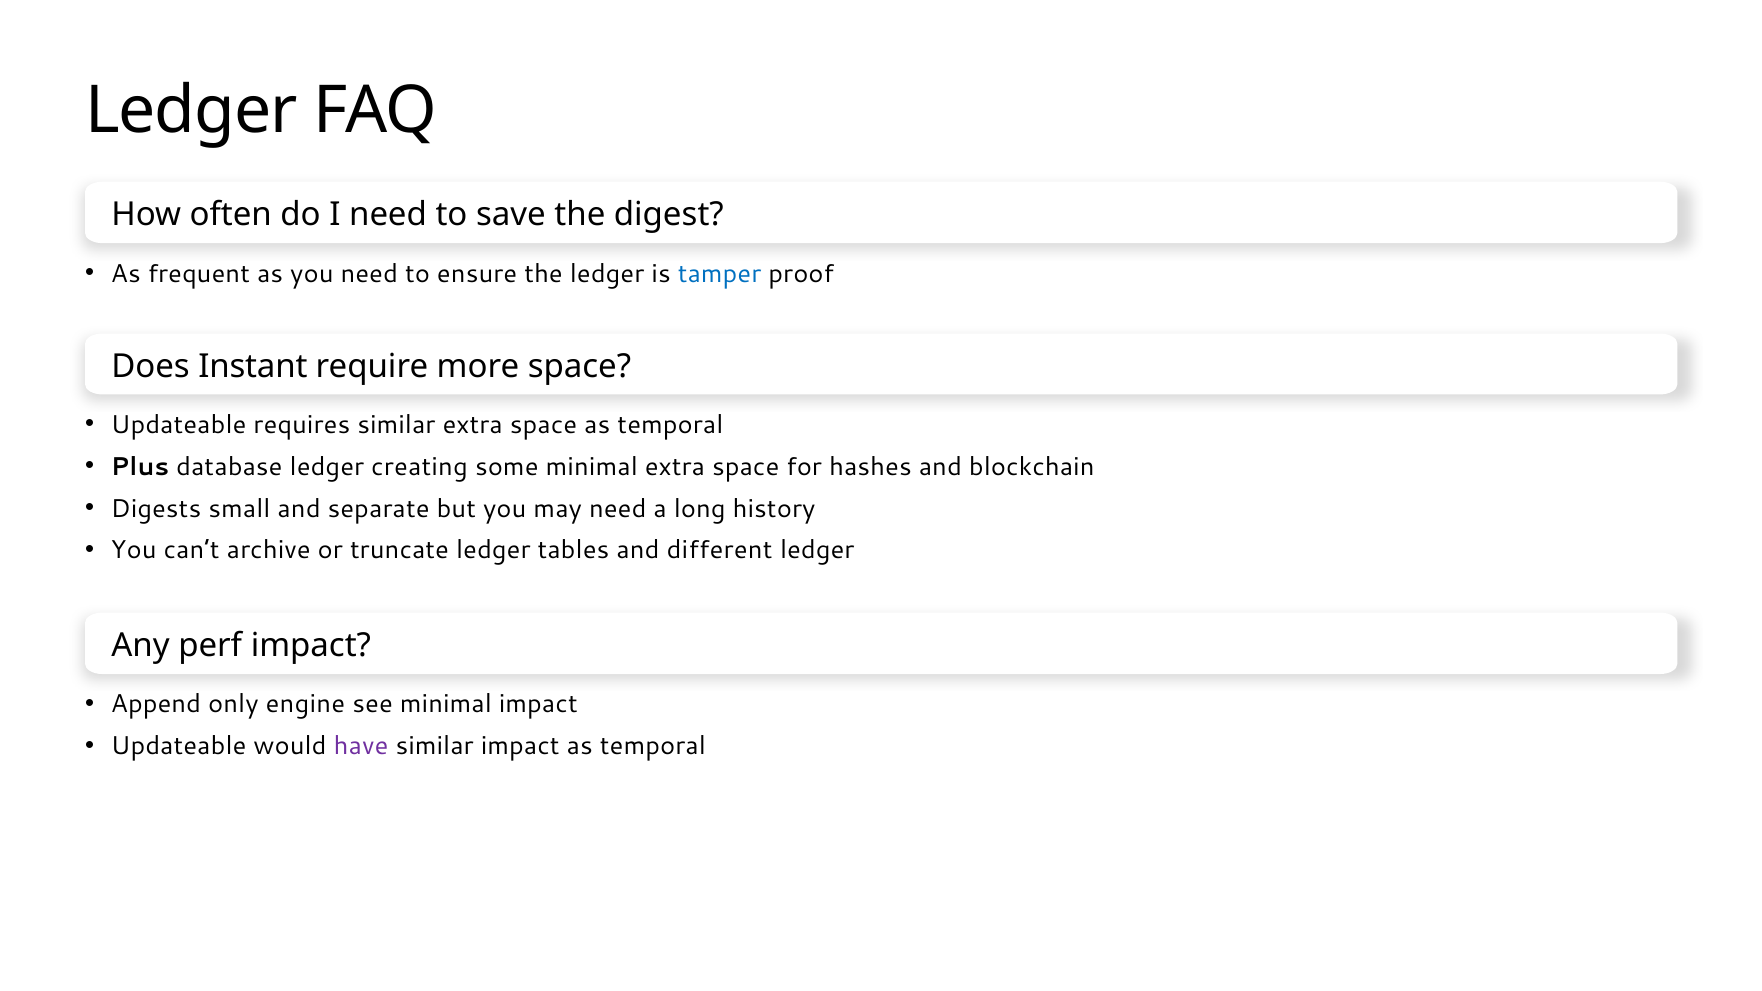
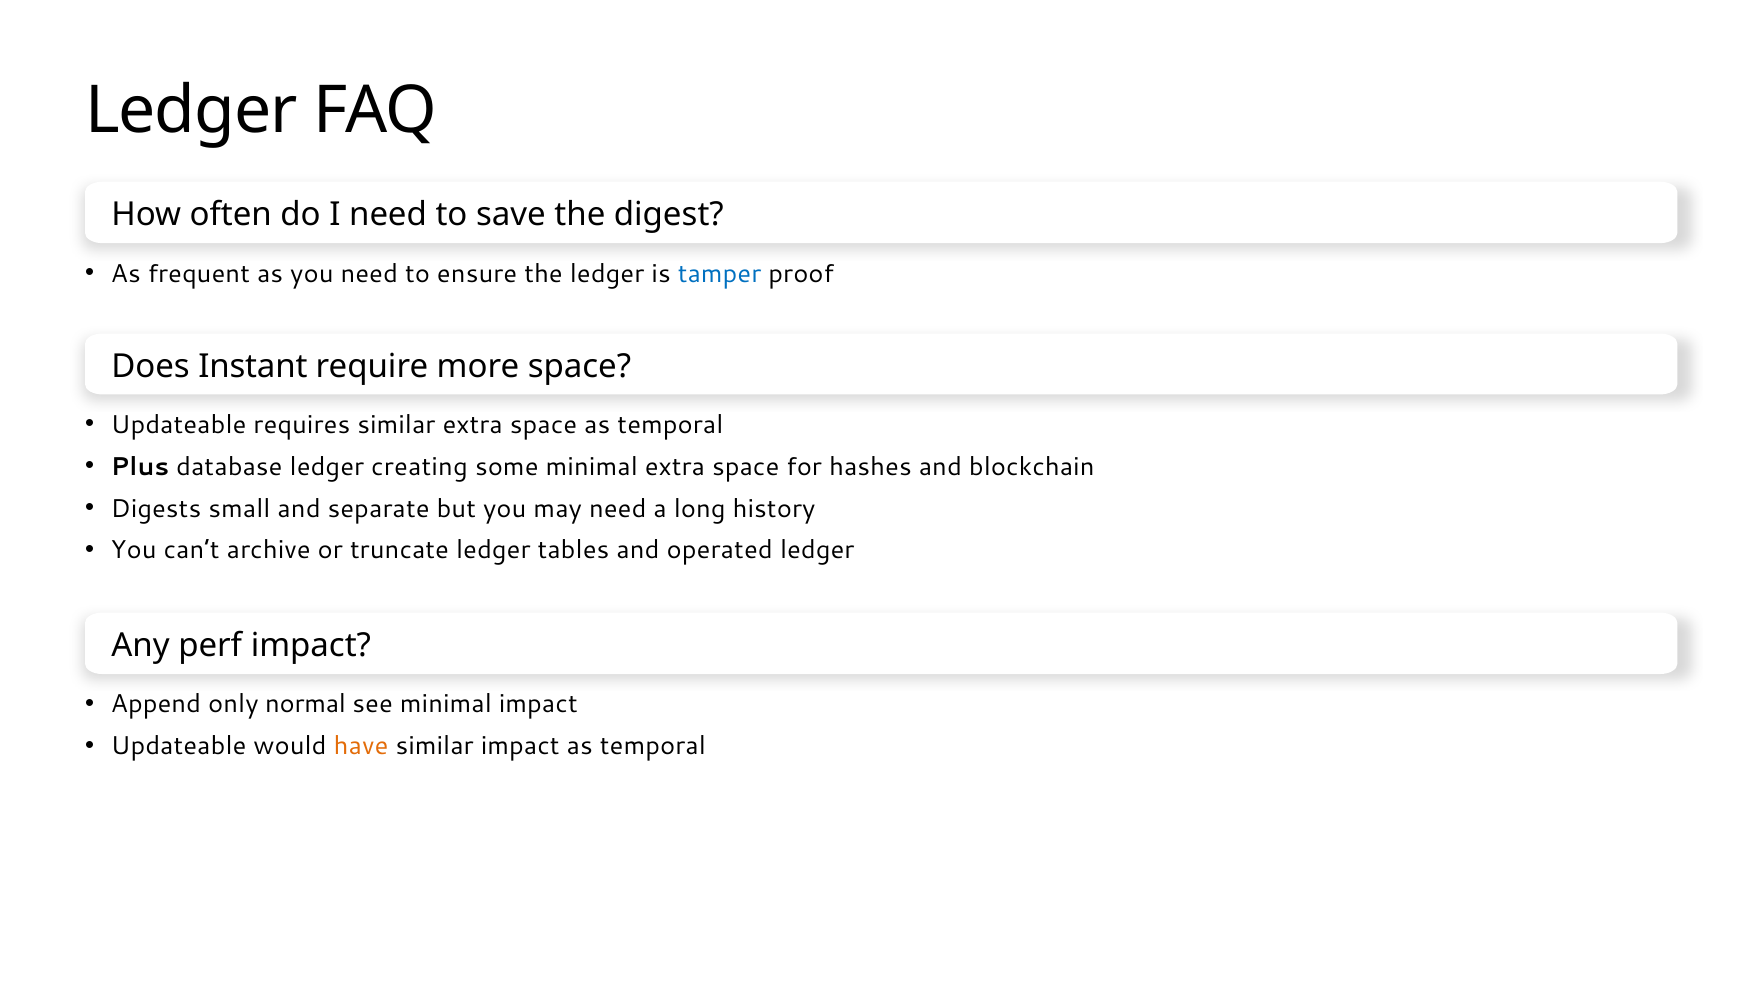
different: different -> operated
engine: engine -> normal
have colour: purple -> orange
